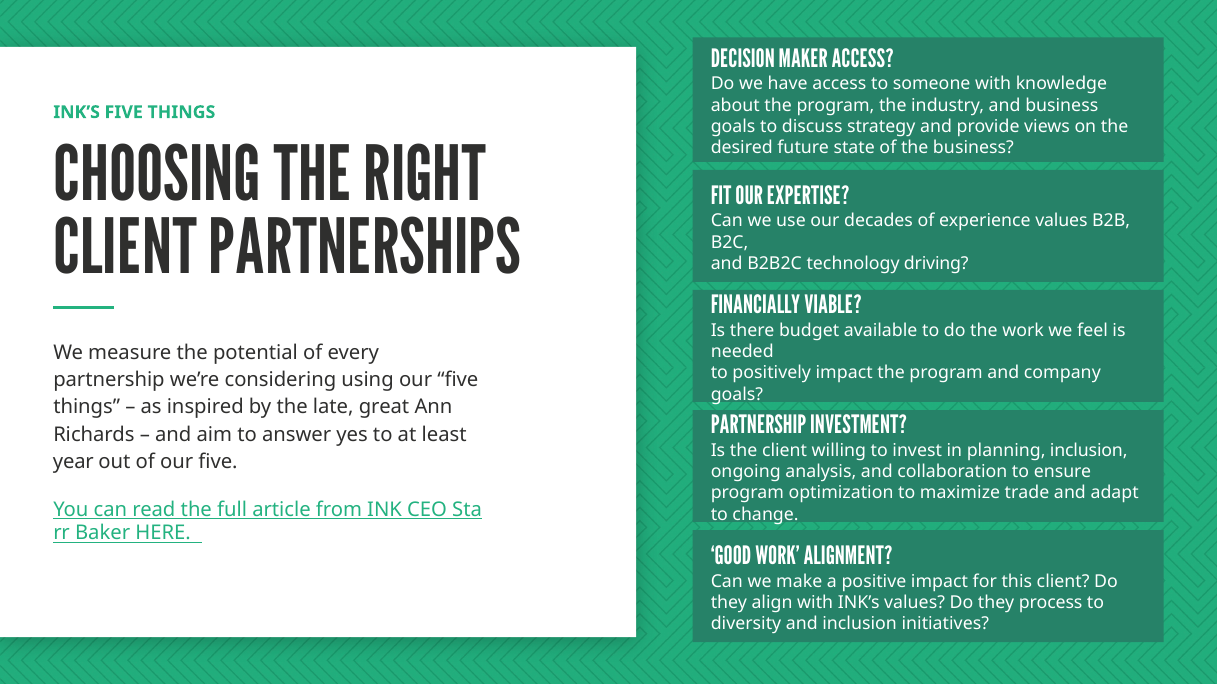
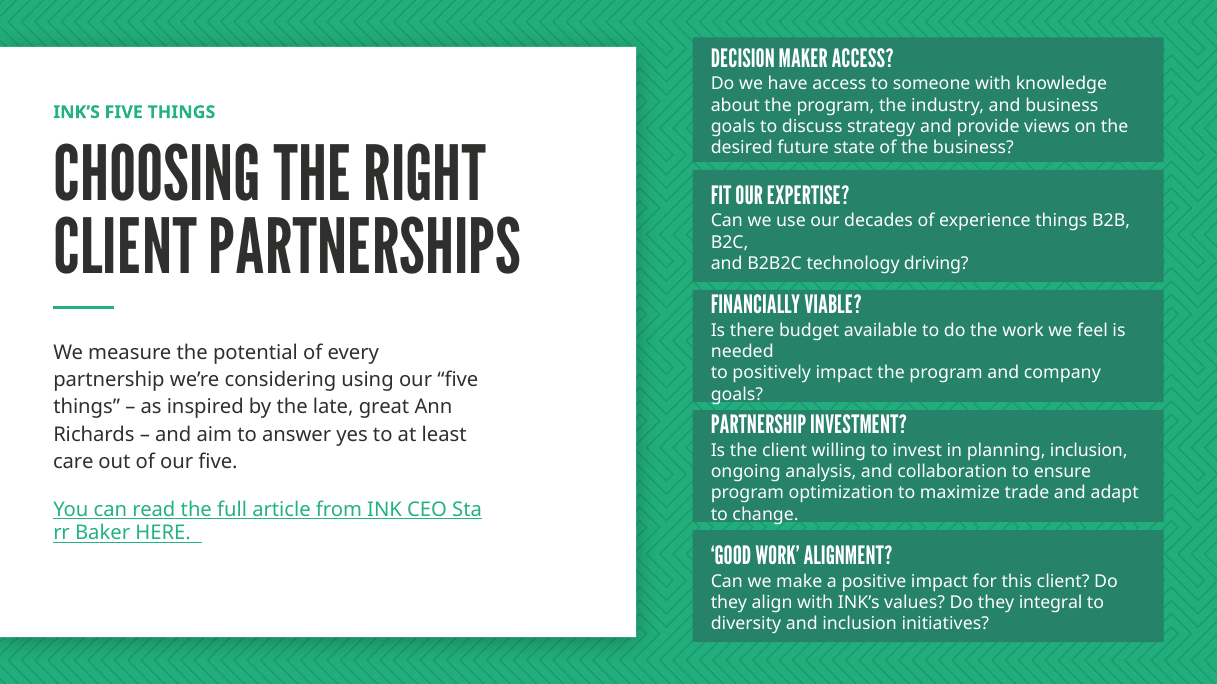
experience values: values -> things
year: year -> care
process: process -> integral
